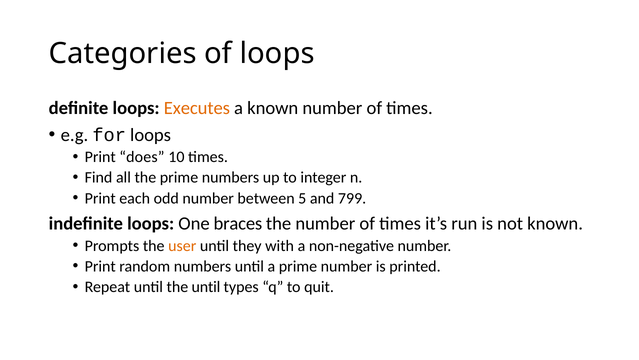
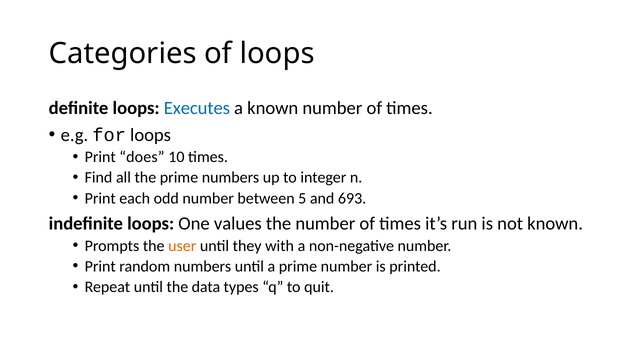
Executes colour: orange -> blue
799: 799 -> 693
braces: braces -> values
the until: until -> data
